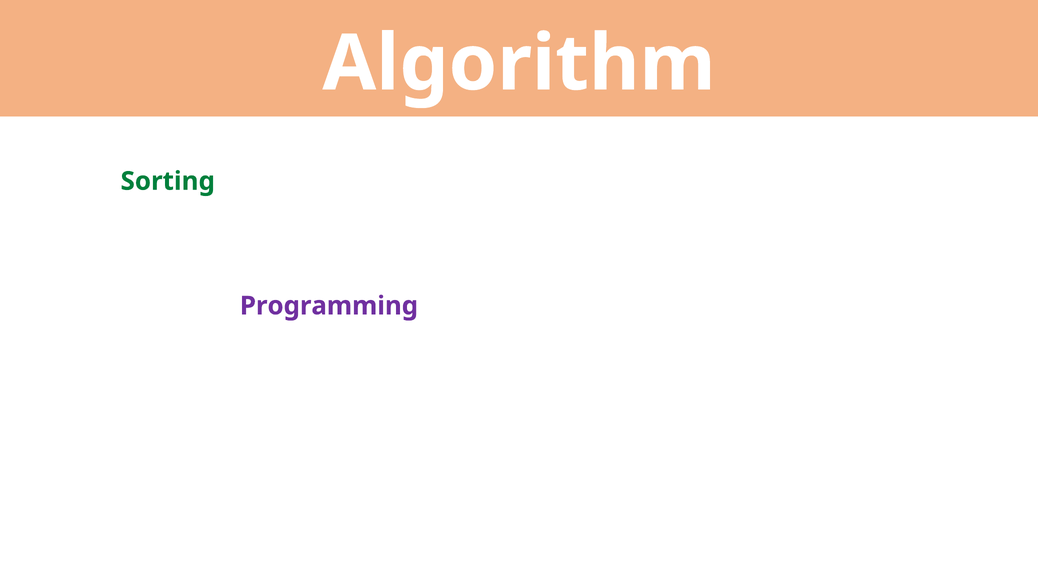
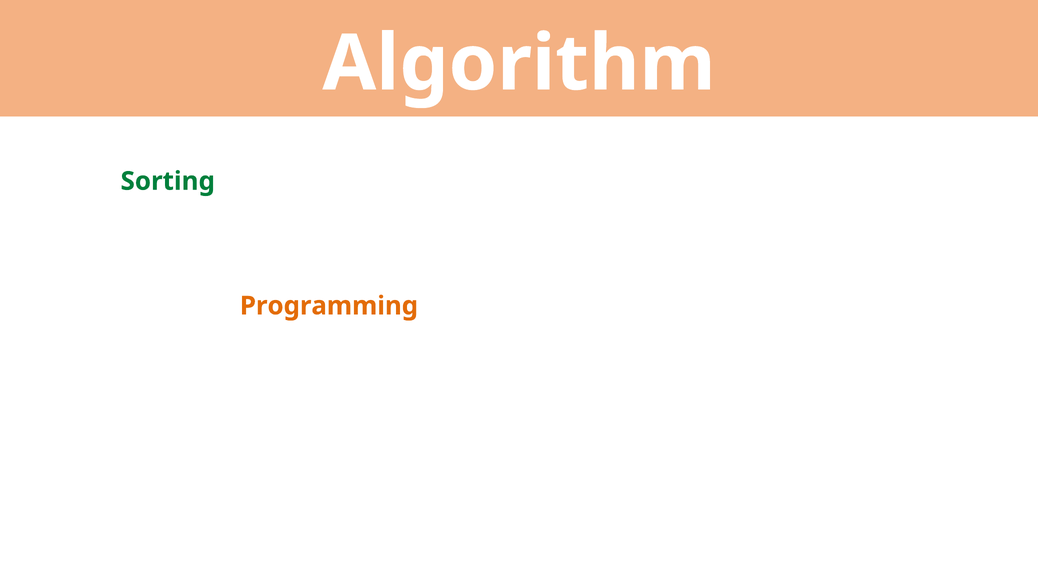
Programming colour: purple -> orange
